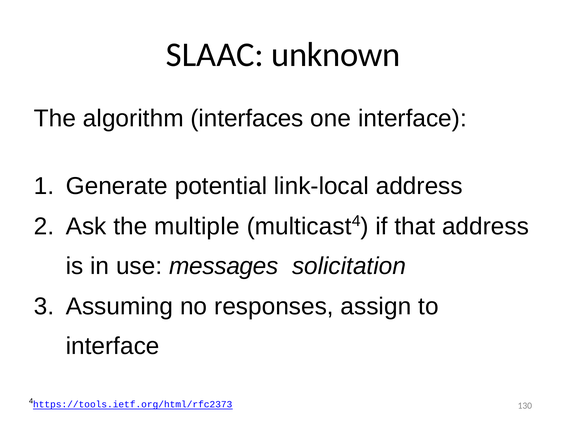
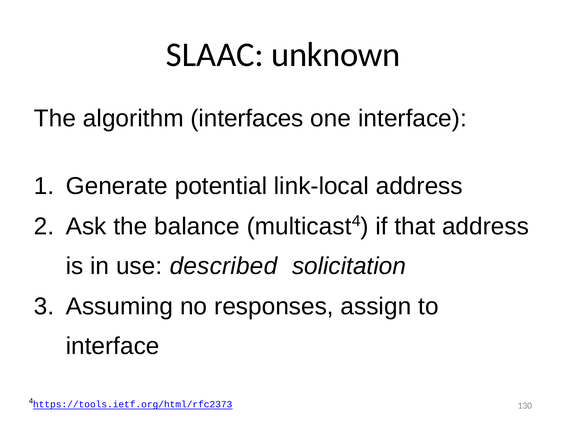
multiple: multiple -> balance
messages: messages -> described
